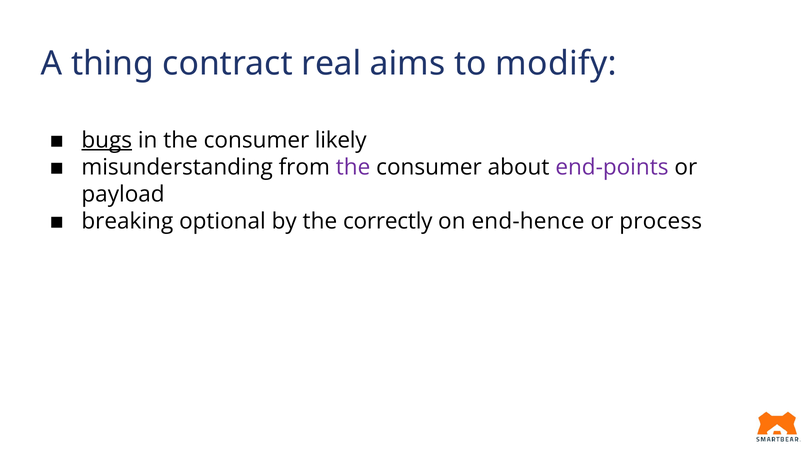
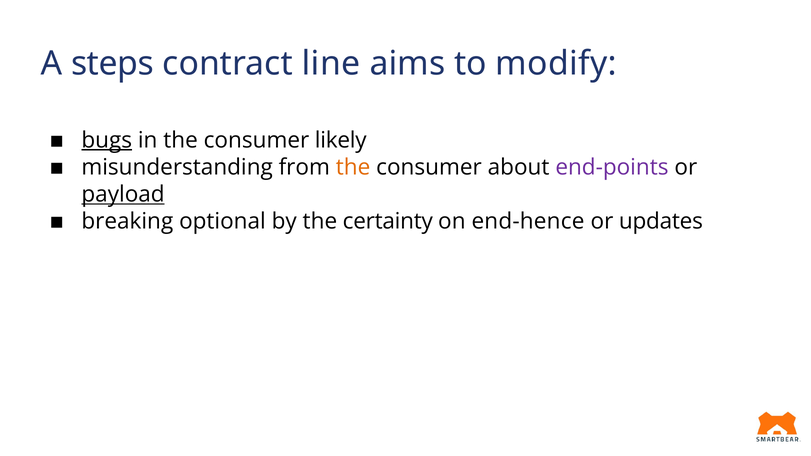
thing: thing -> steps
real: real -> line
the at (353, 167) colour: purple -> orange
payload underline: none -> present
correctly: correctly -> certainty
process: process -> updates
